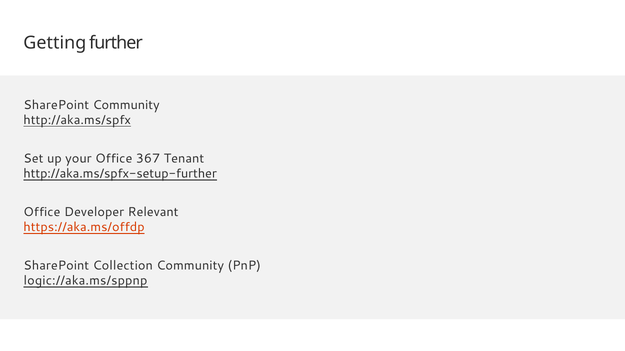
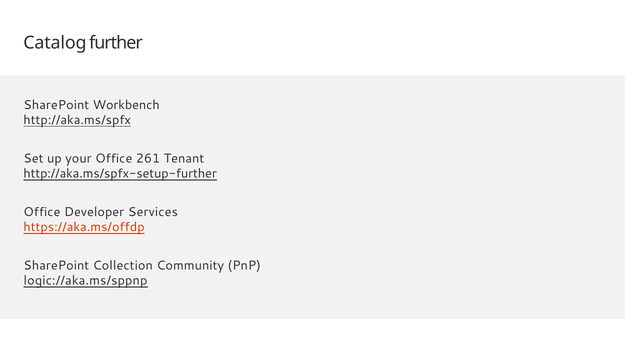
Getting: Getting -> Catalog
SharePoint Community: Community -> Workbench
367: 367 -> 261
Relevant: Relevant -> Services
